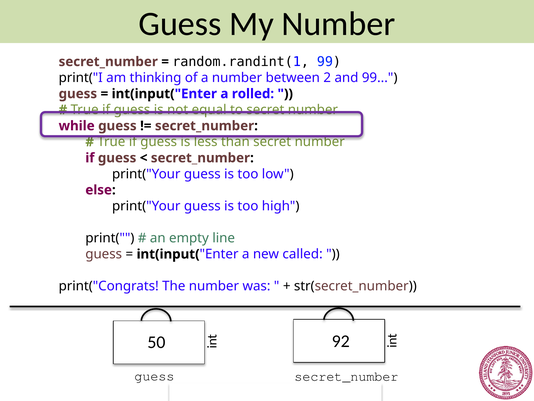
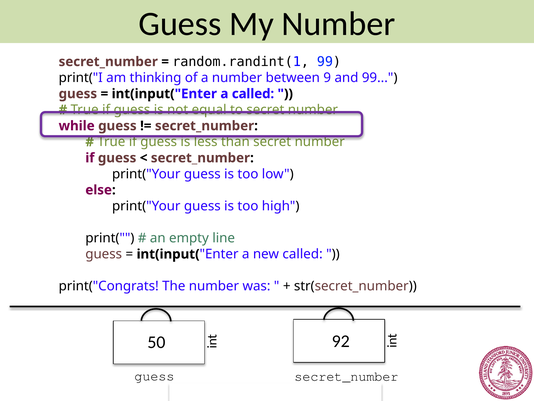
2: 2 -> 9
a rolled: rolled -> called
